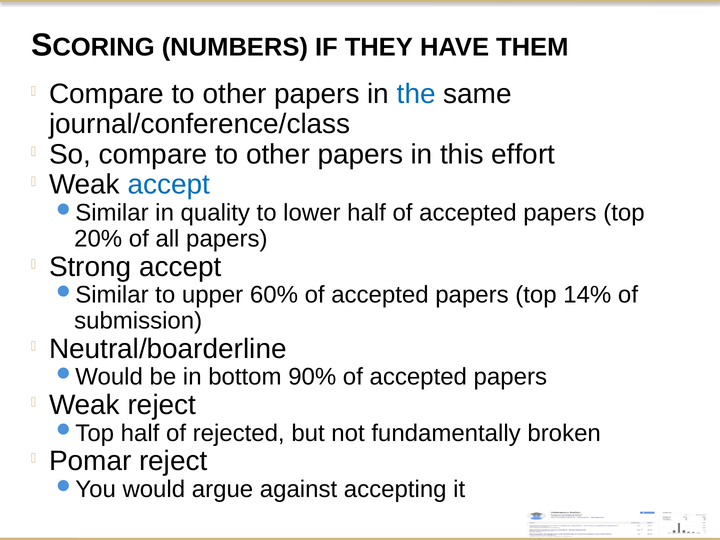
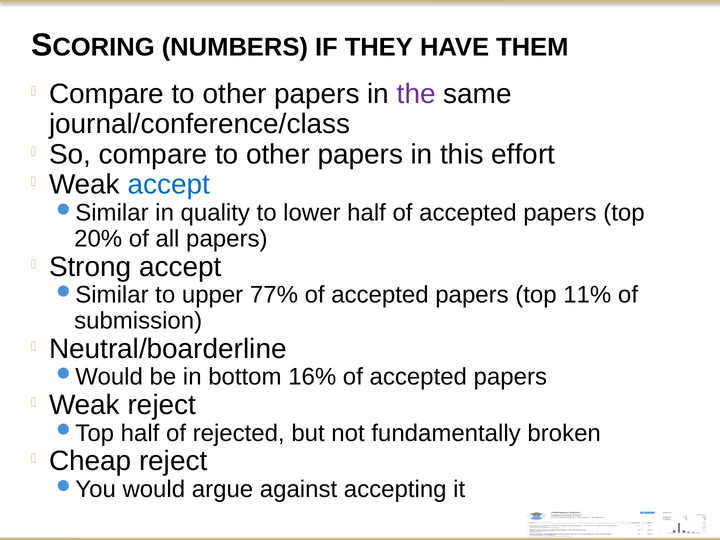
the colour: blue -> purple
60%: 60% -> 77%
14%: 14% -> 11%
90%: 90% -> 16%
Pomar: Pomar -> Cheap
